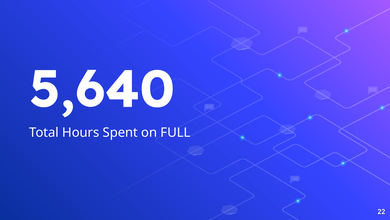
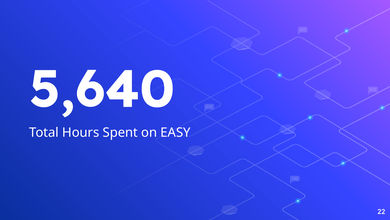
FULL: FULL -> EASY
